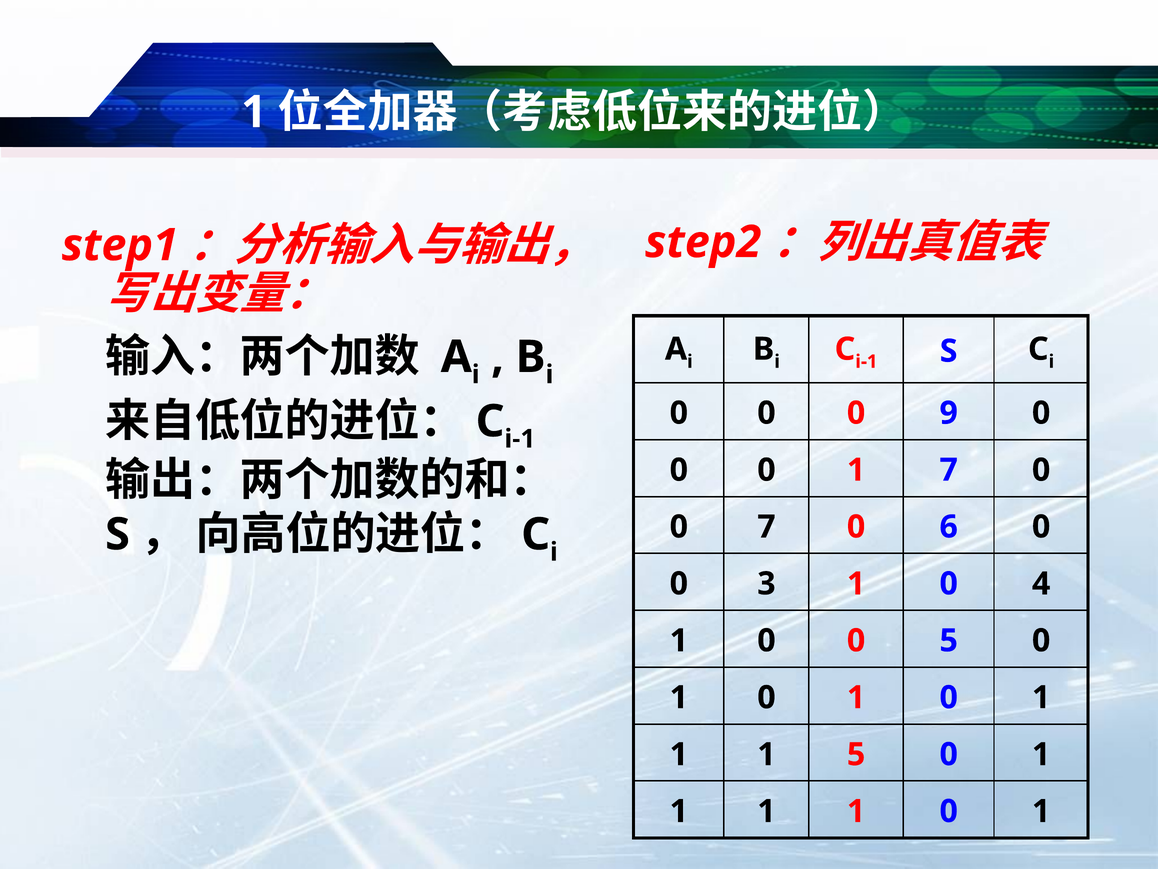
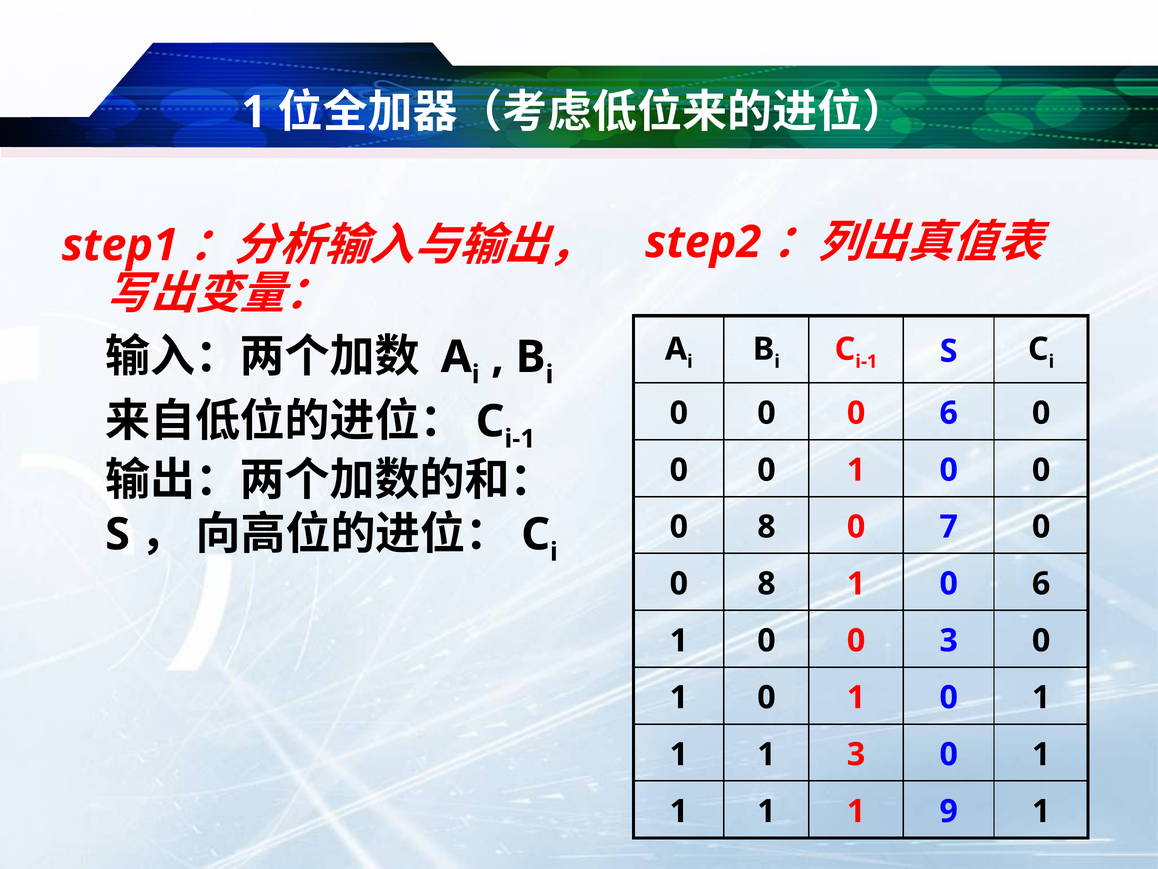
0 0 9: 9 -> 6
0 0 1 7: 7 -> 0
7 at (766, 527): 7 -> 8
6: 6 -> 7
3 at (766, 583): 3 -> 8
1 0 4: 4 -> 6
0 5: 5 -> 3
1 5: 5 -> 3
1 1 0: 0 -> 9
